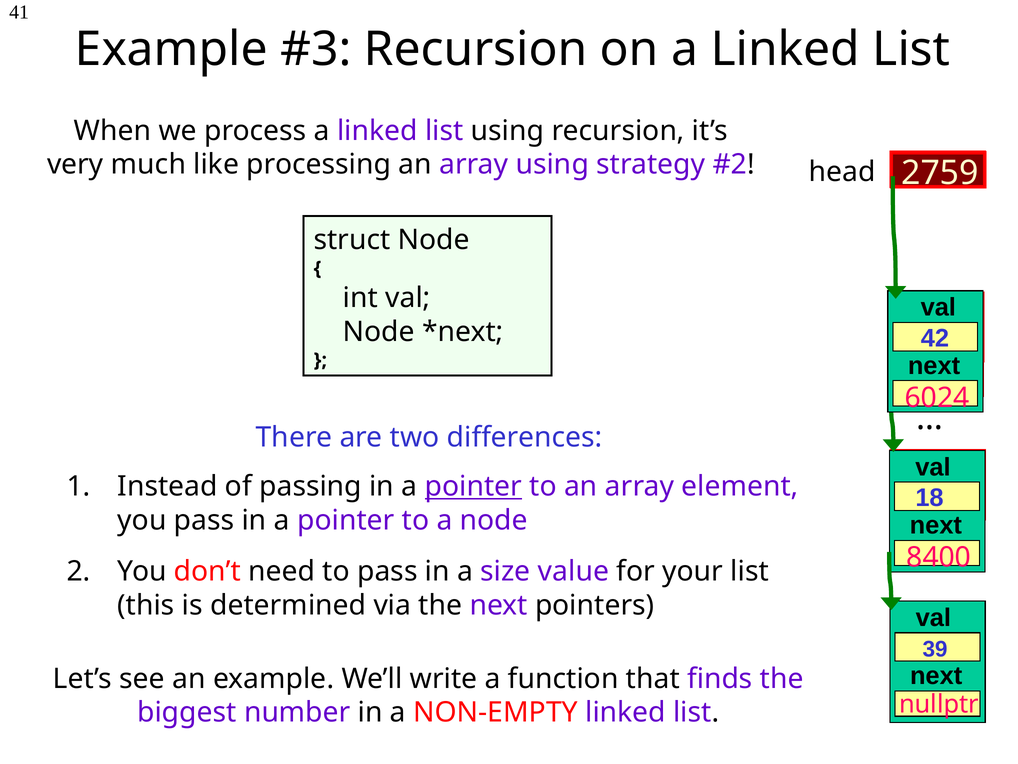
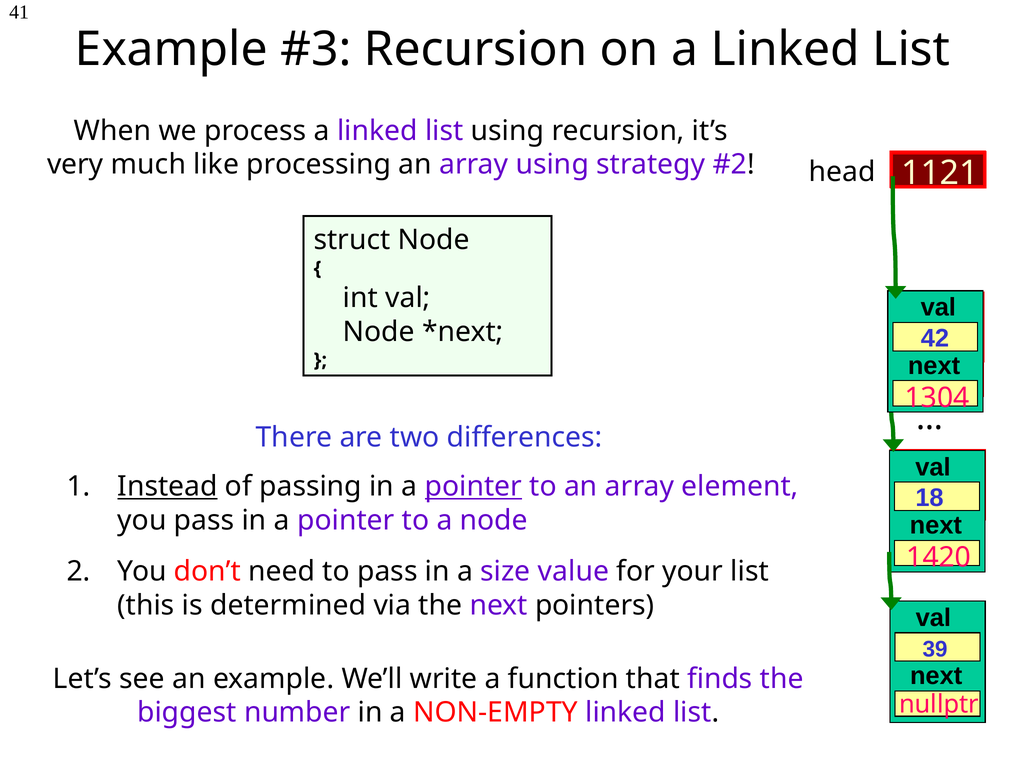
2759: 2759 -> 1121
6024: 6024 -> 1304
Instead underline: none -> present
8400: 8400 -> 1420
